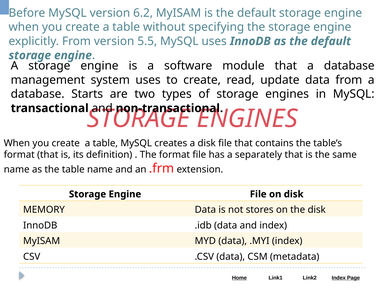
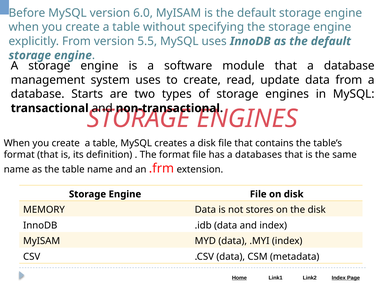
6.2: 6.2 -> 6.0
separately: separately -> databases
